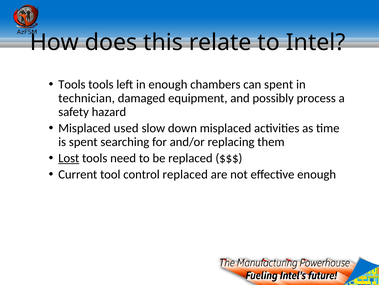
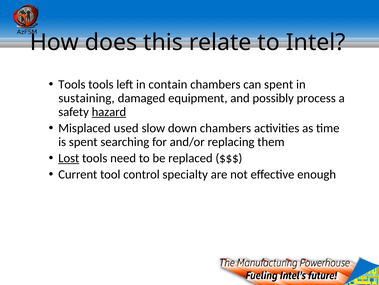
in enough: enough -> contain
technician: technician -> sustaining
hazard underline: none -> present
down misplaced: misplaced -> chambers
control replaced: replaced -> specialty
